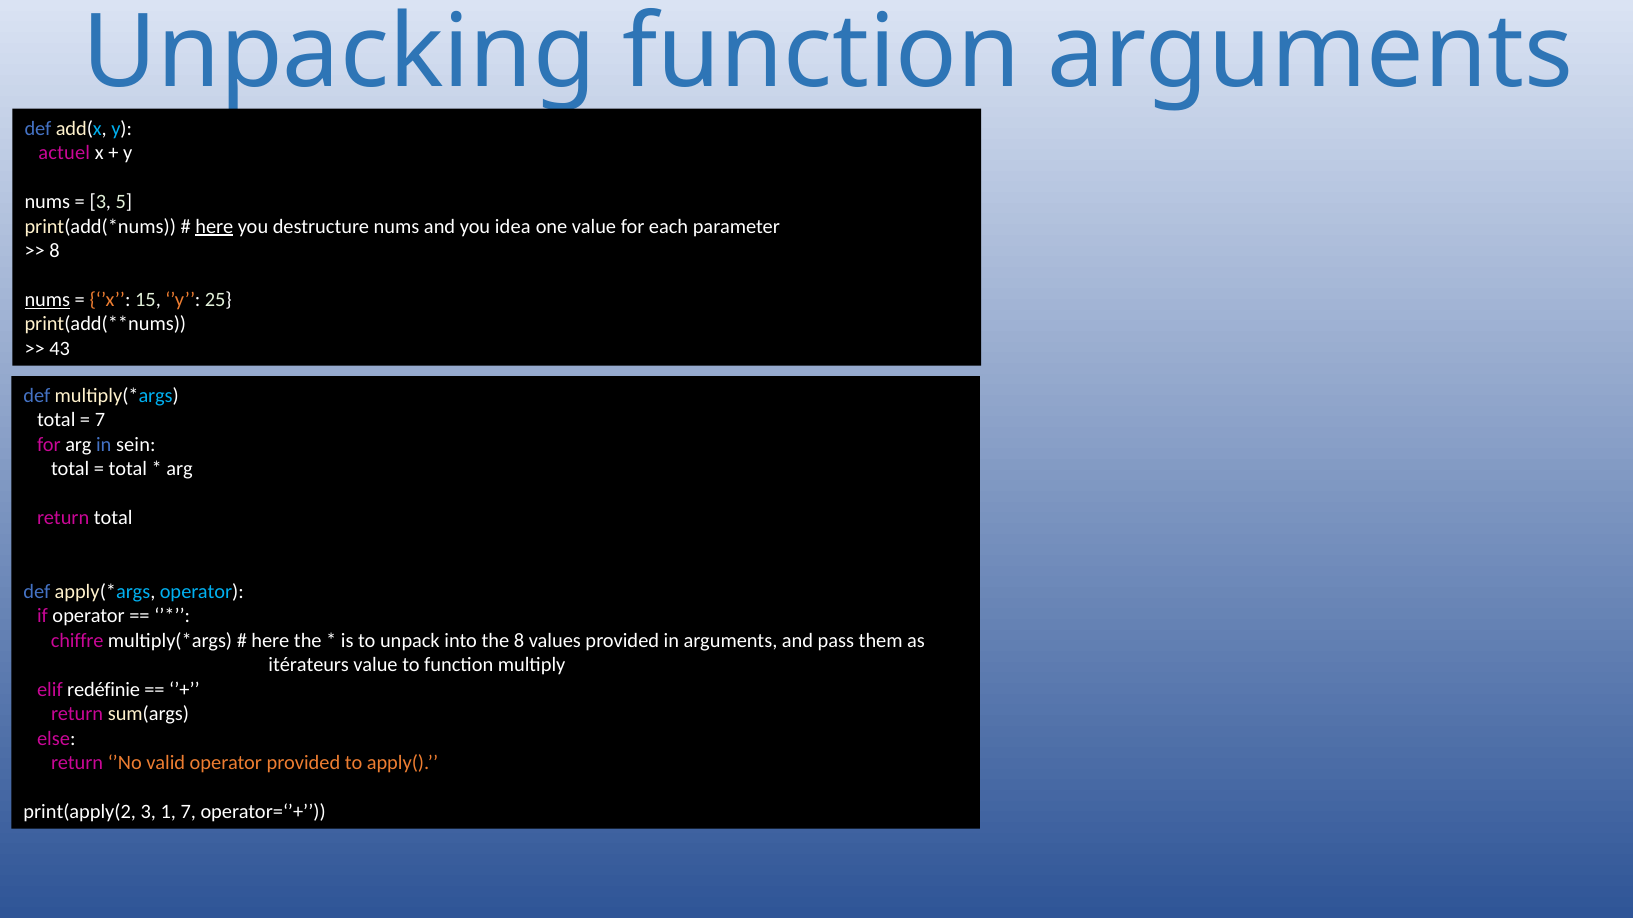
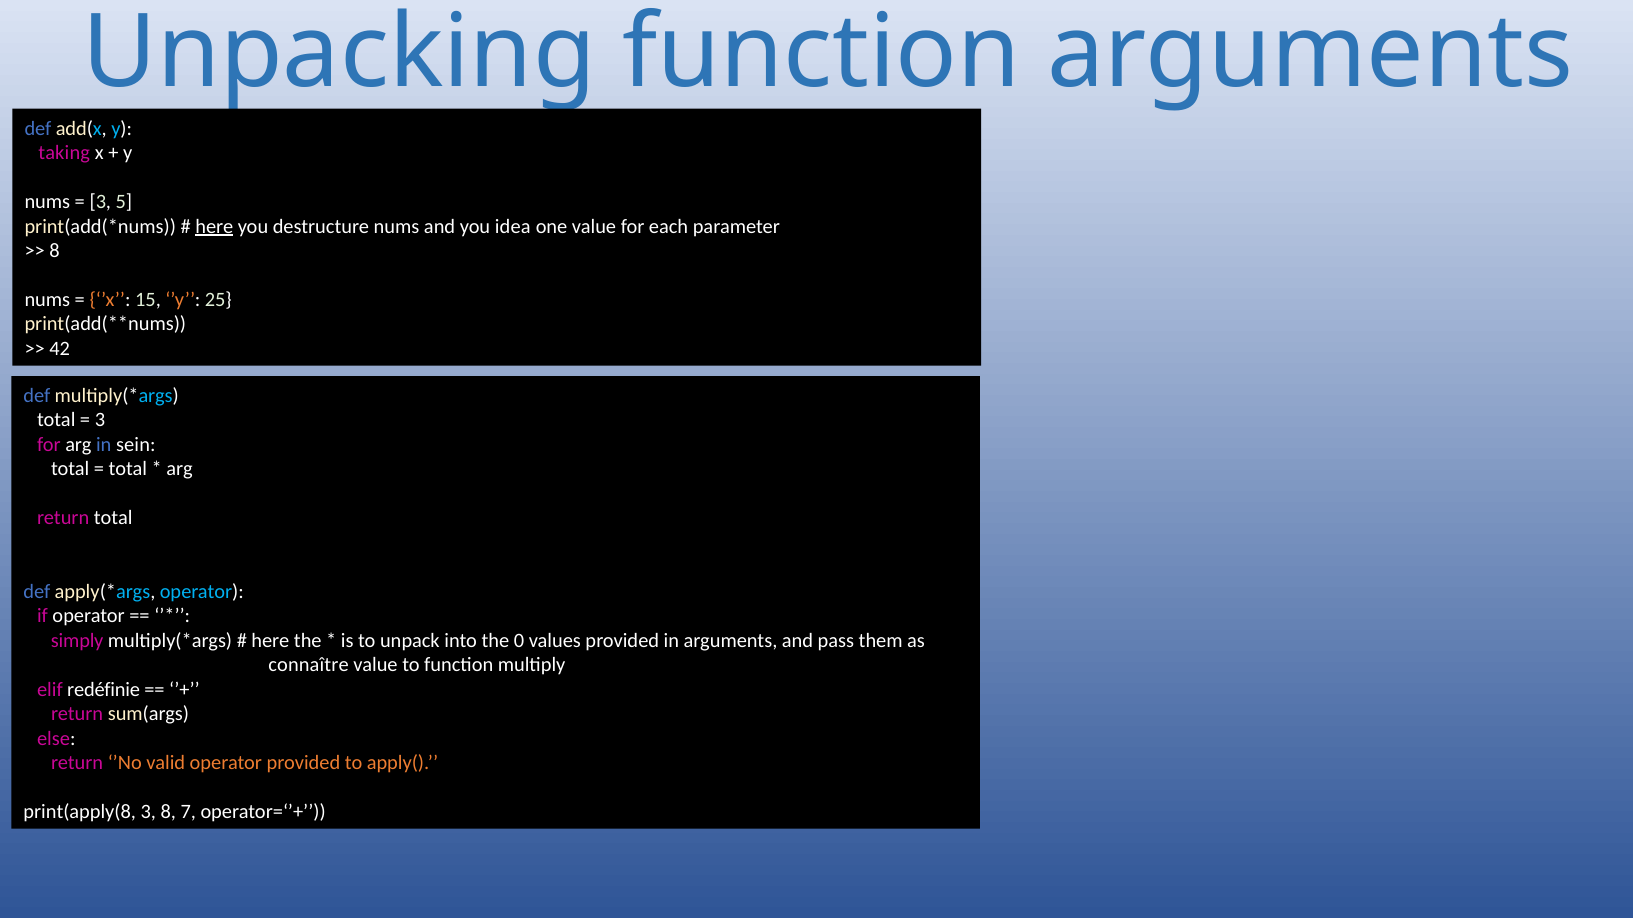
actuel: actuel -> taking
nums at (47, 300) underline: present -> none
43: 43 -> 42
7 at (100, 420): 7 -> 3
chiffre: chiffre -> simply
the 8: 8 -> 0
itérateurs: itérateurs -> connaître
print(apply(2: print(apply(2 -> print(apply(8
3 1: 1 -> 8
